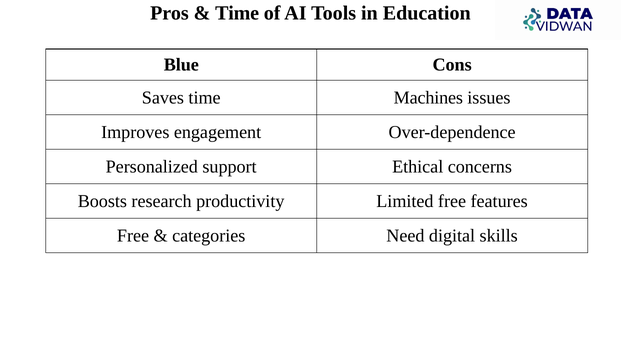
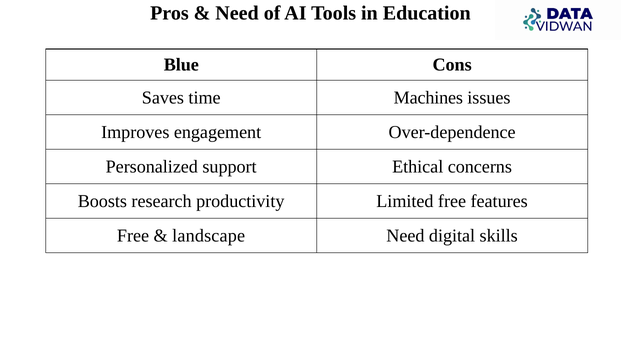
Time at (237, 13): Time -> Need
categories: categories -> landscape
